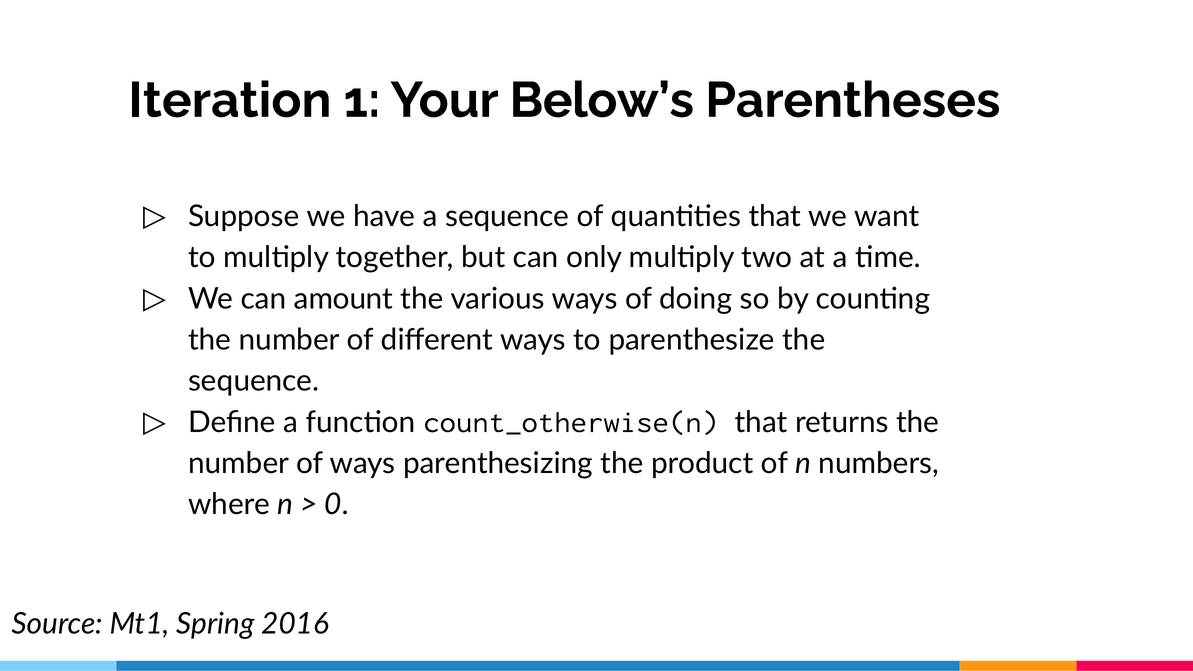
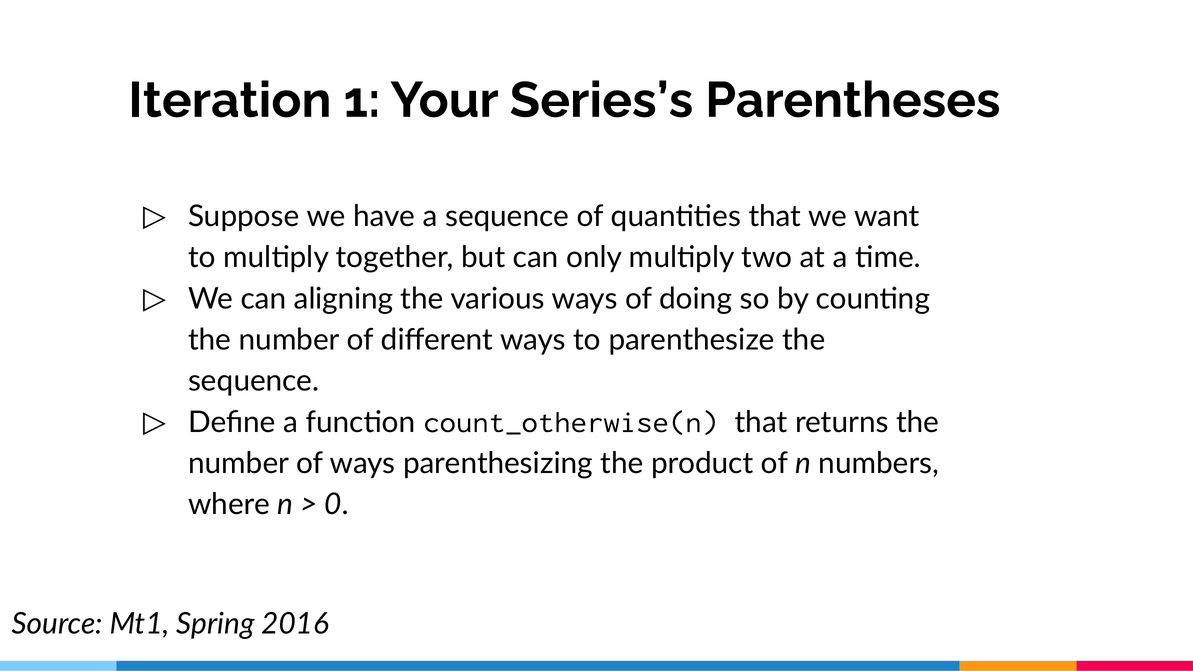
Below’s: Below’s -> Series’s
amount: amount -> aligning
